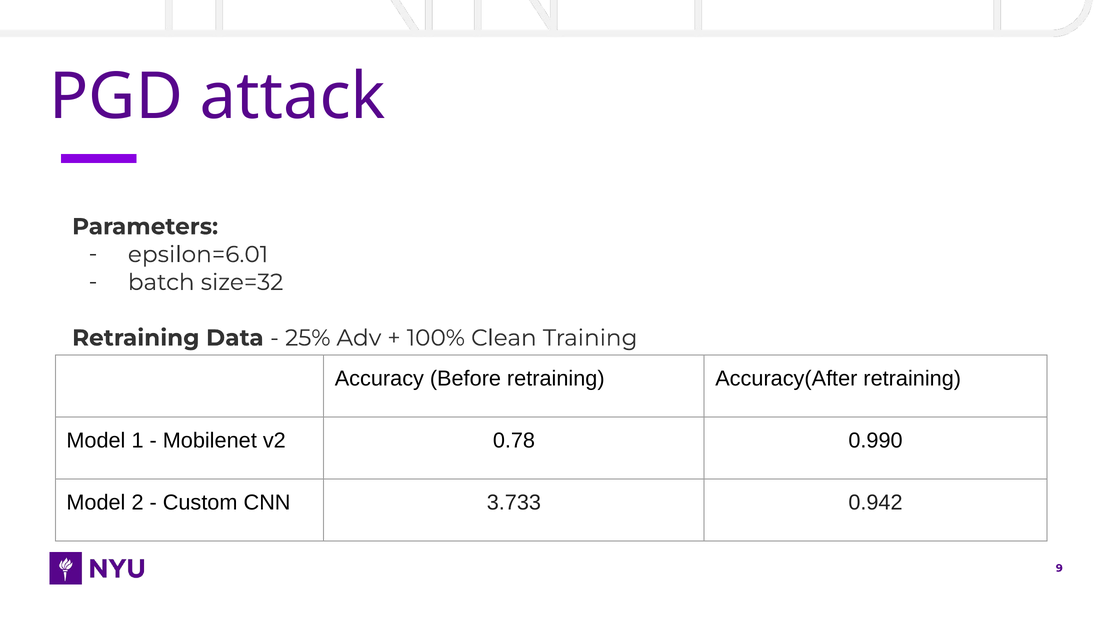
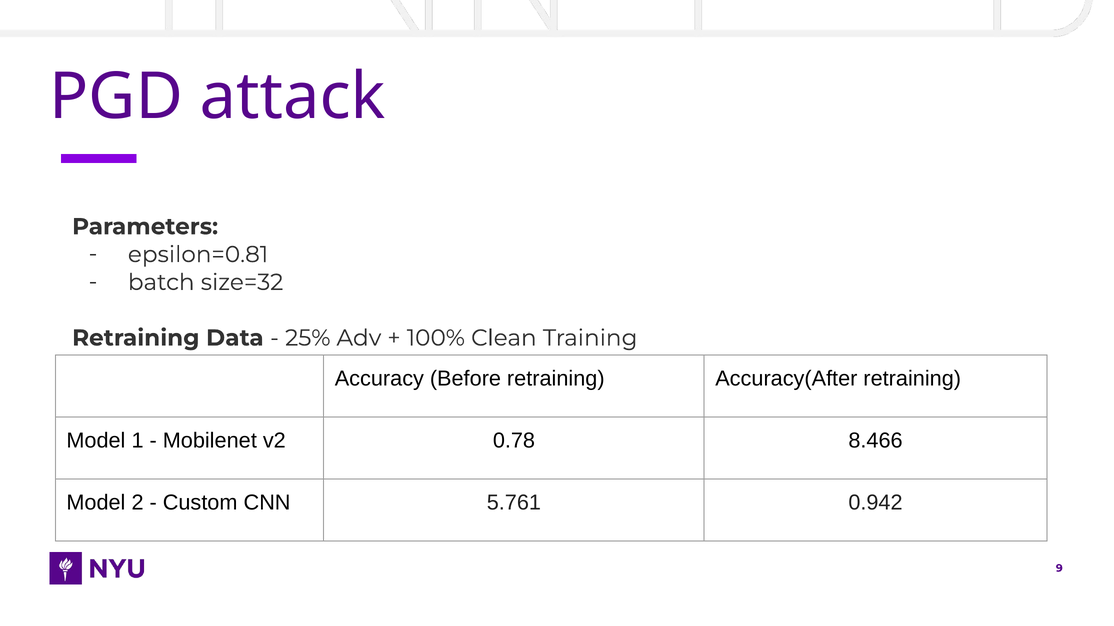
epsilon=6.01: epsilon=6.01 -> epsilon=0.81
0.990: 0.990 -> 8.466
3.733: 3.733 -> 5.761
